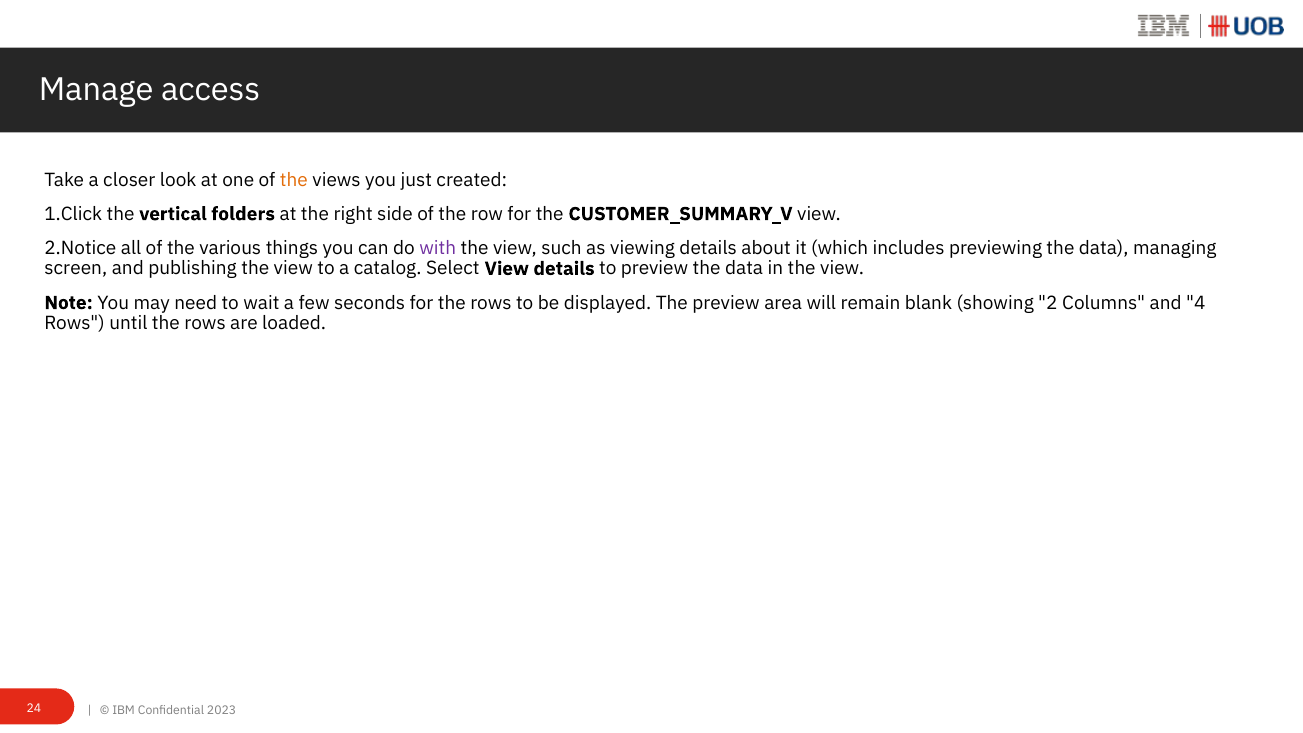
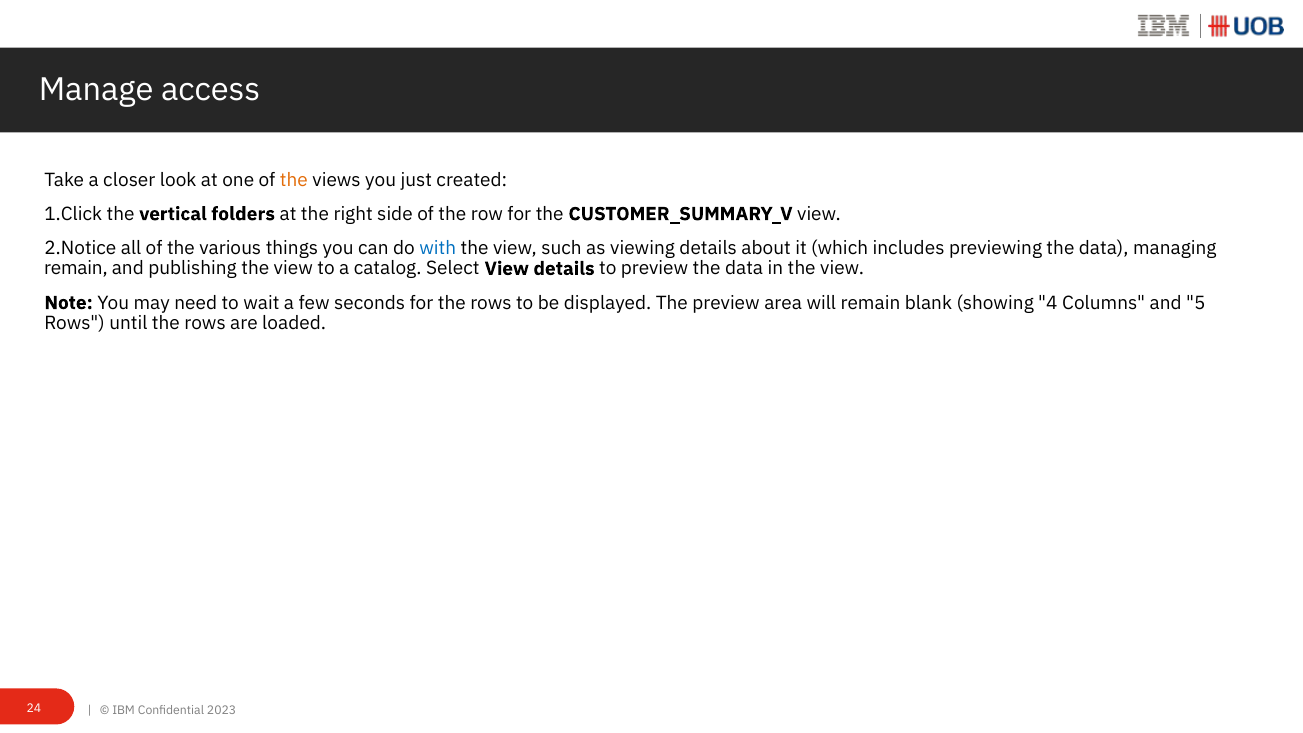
with colour: purple -> blue
screen at (76, 269): screen -> remain
2: 2 -> 4
4: 4 -> 5
